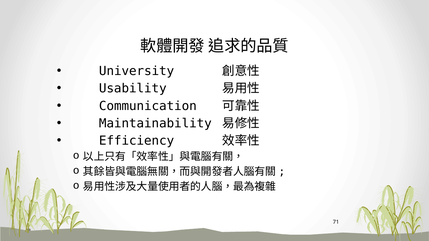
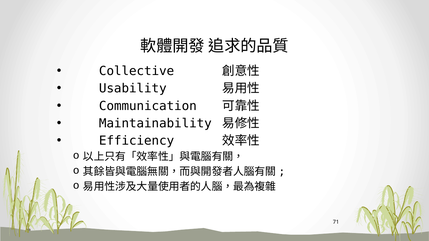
University: University -> Collective
